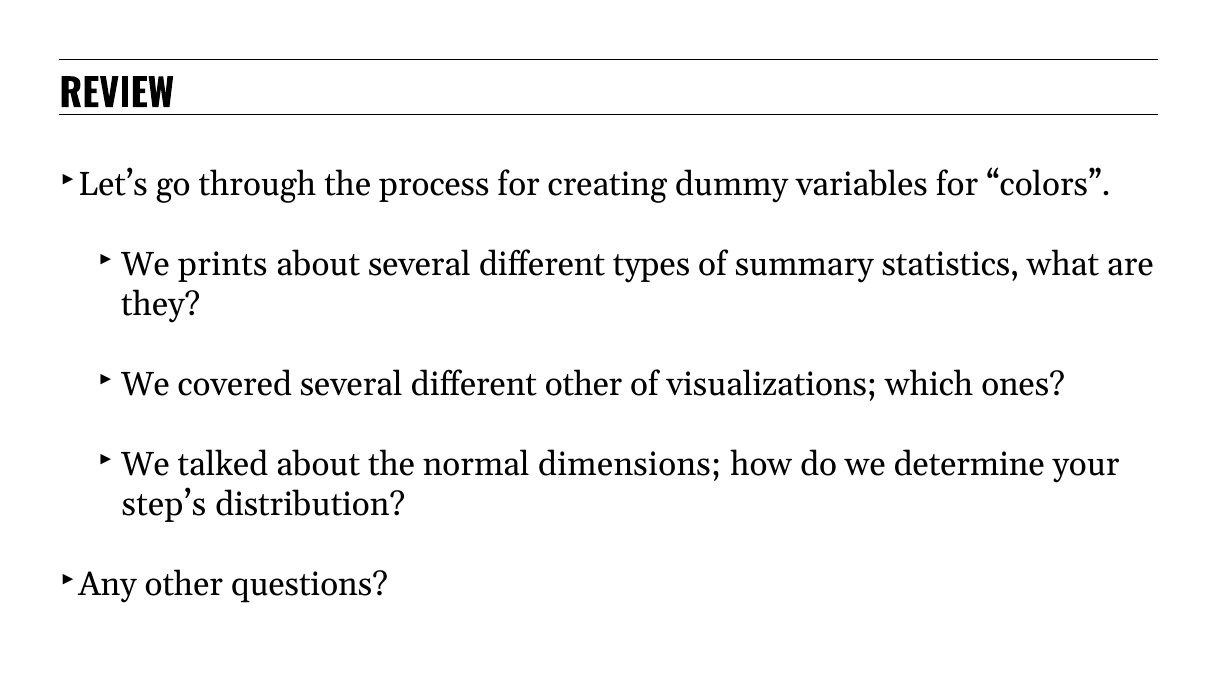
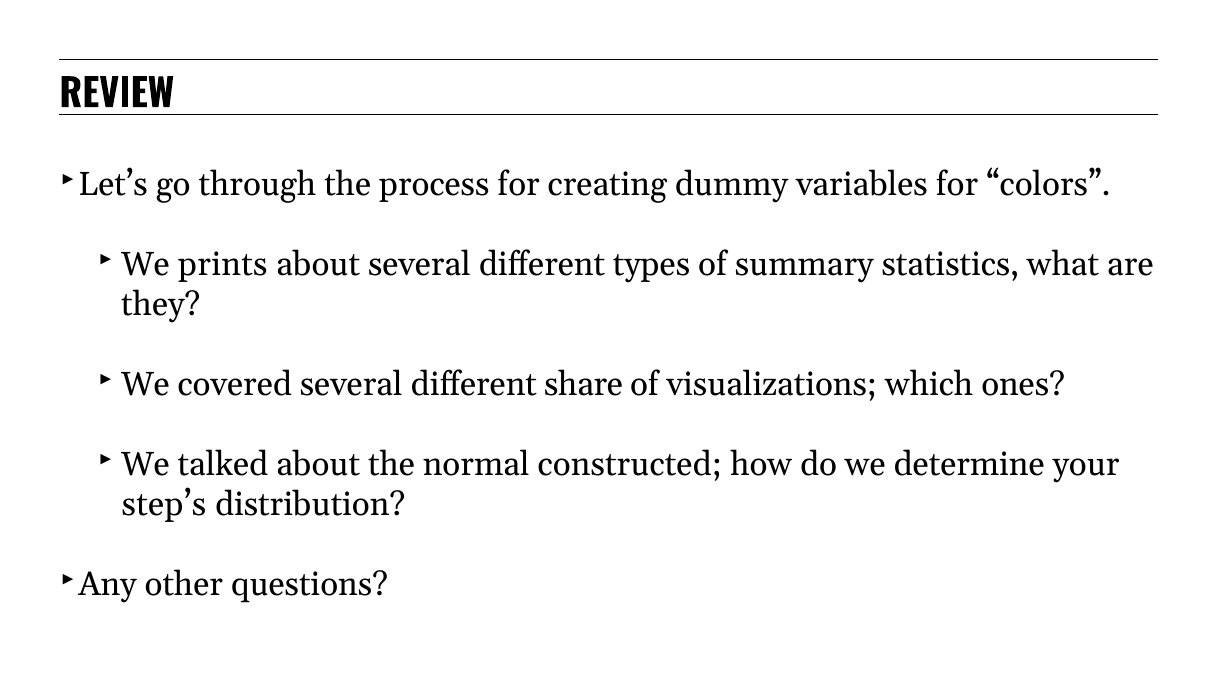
different other: other -> share
dimensions: dimensions -> constructed
